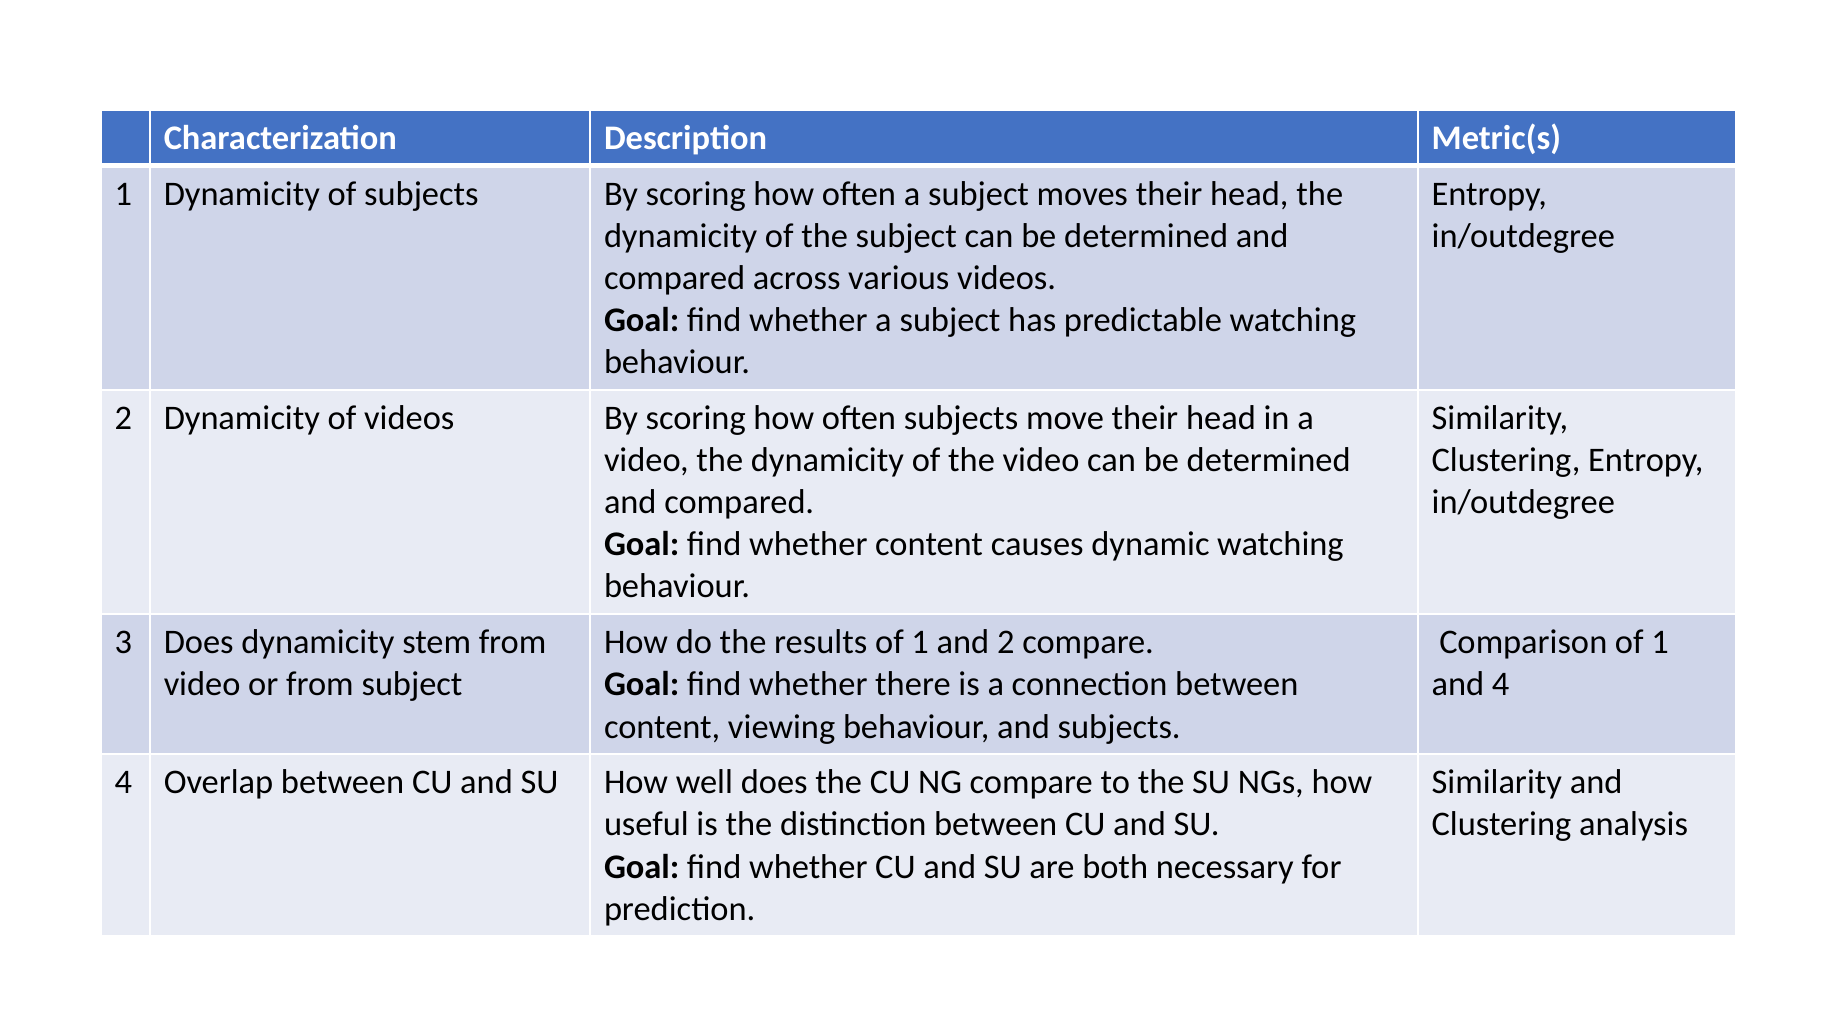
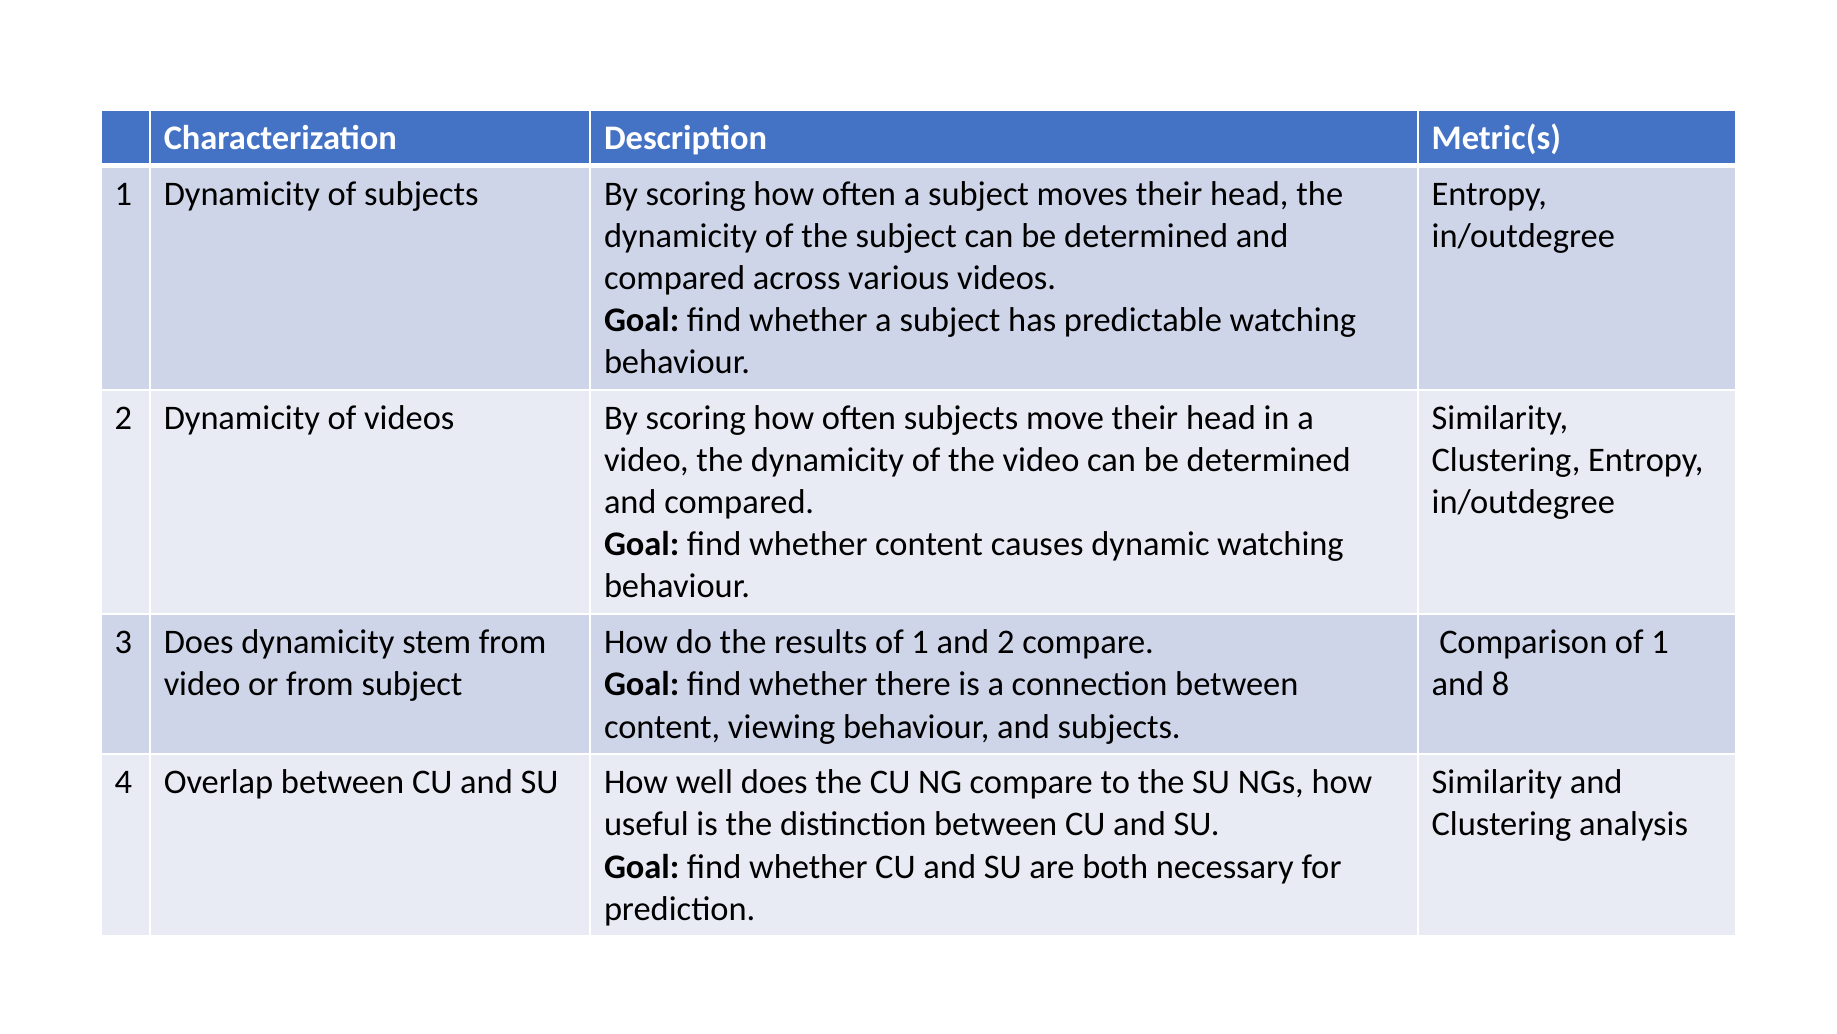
and 4: 4 -> 8
